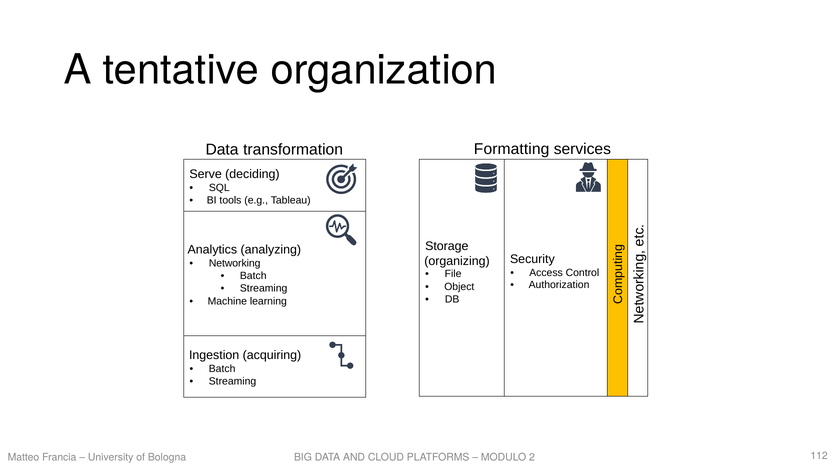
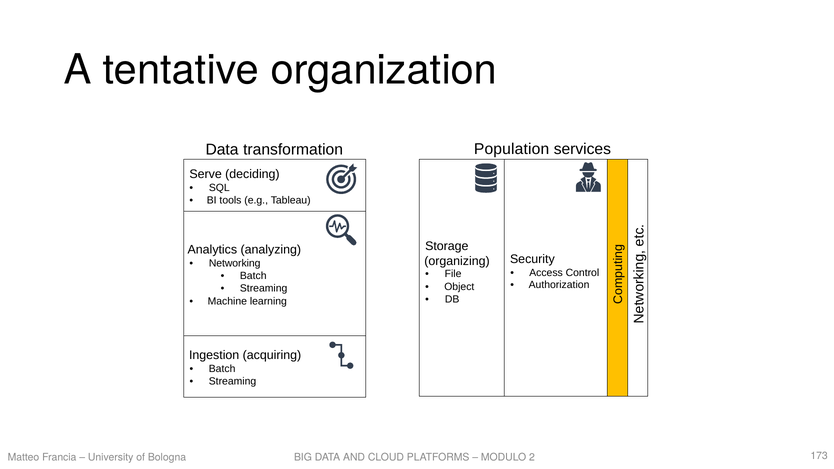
Formatting: Formatting -> Population
112: 112 -> 173
